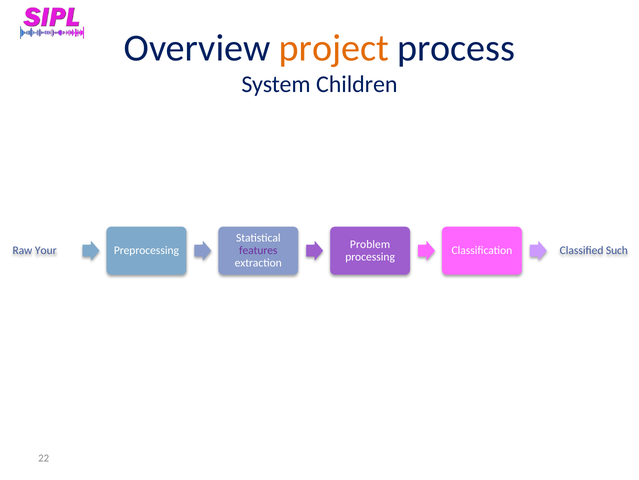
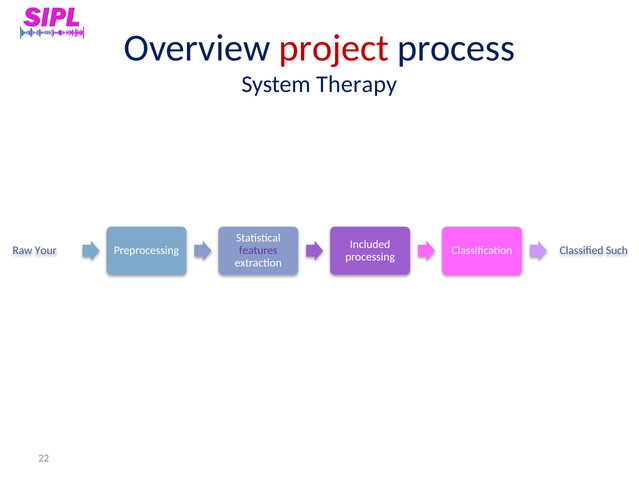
project colour: orange -> red
Children: Children -> Therapy
Problem: Problem -> Included
